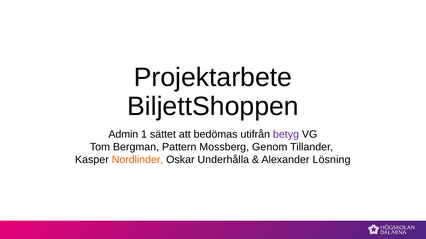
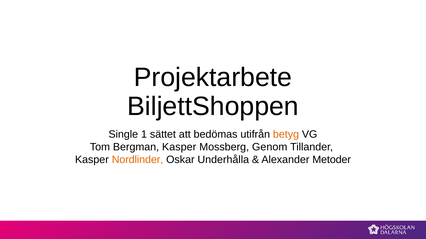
Admin: Admin -> Single
betyg colour: purple -> orange
Bergman Pattern: Pattern -> Kasper
Lösning: Lösning -> Metoder
